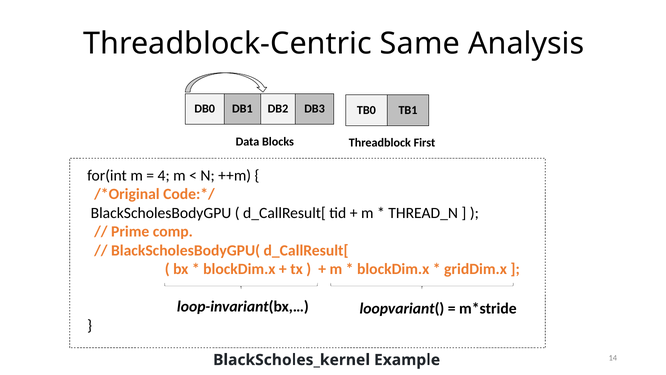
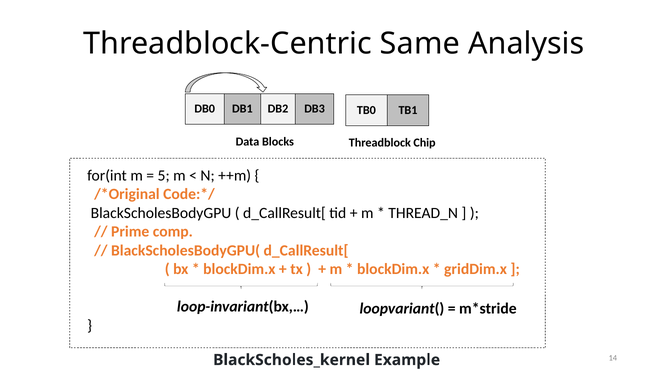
First: First -> Chip
4: 4 -> 5
